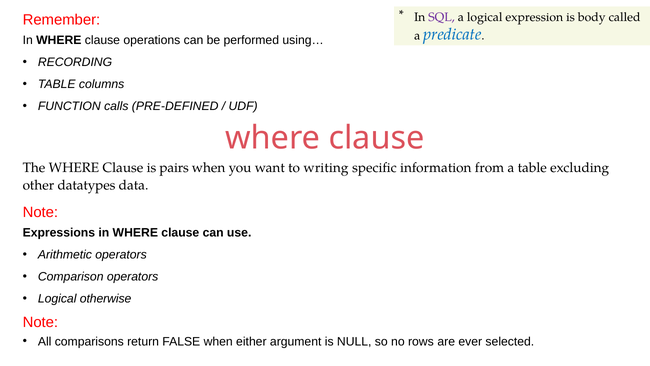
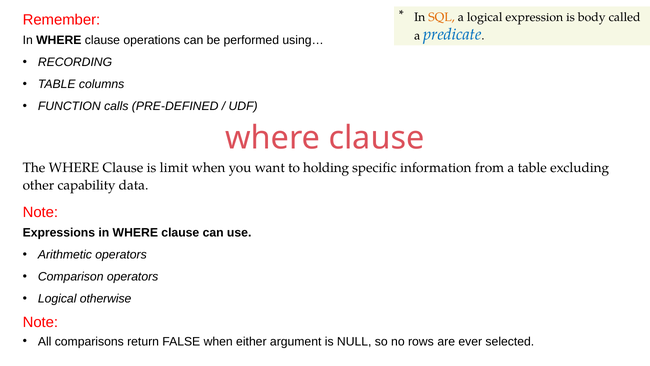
SQL colour: purple -> orange
pairs: pairs -> limit
writing: writing -> holding
datatypes: datatypes -> capability
